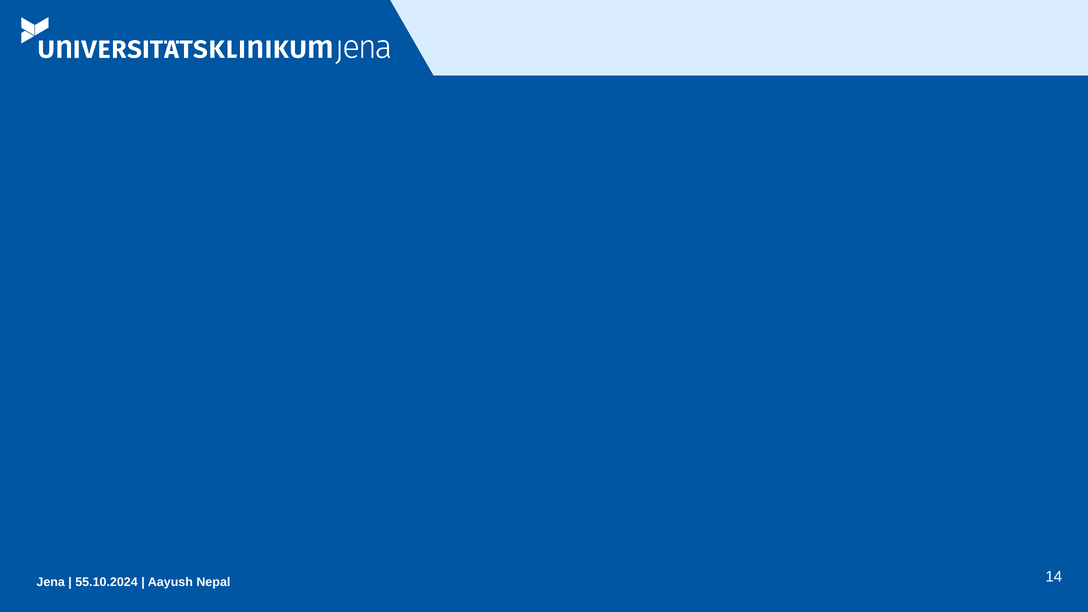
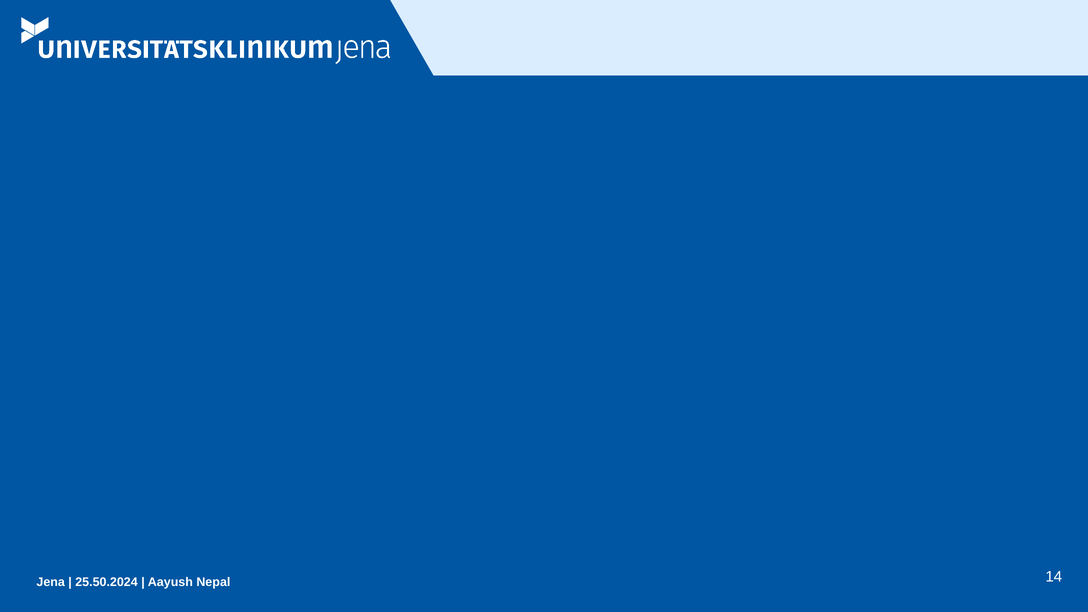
55.10.2024: 55.10.2024 -> 25.50.2024
